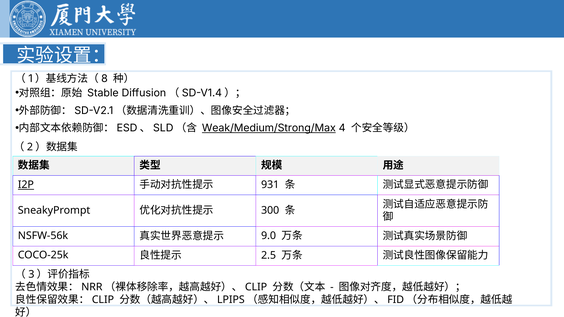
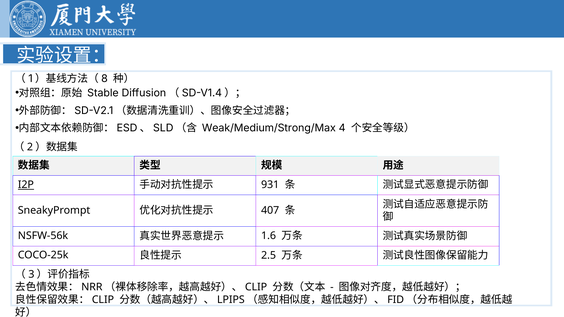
Weak/Medium/Strong/Max underline: present -> none
300: 300 -> 407
9.0: 9.0 -> 1.6
